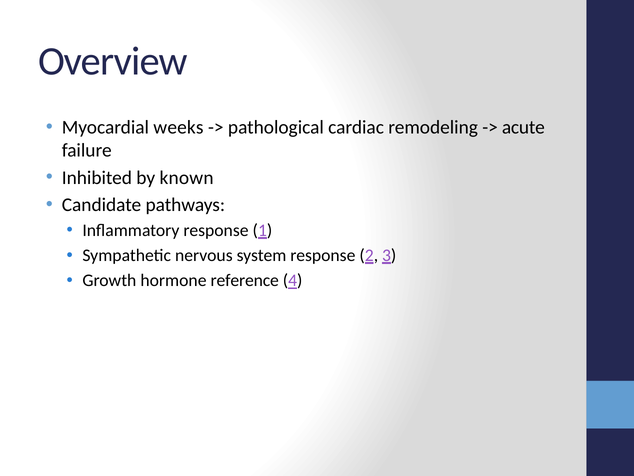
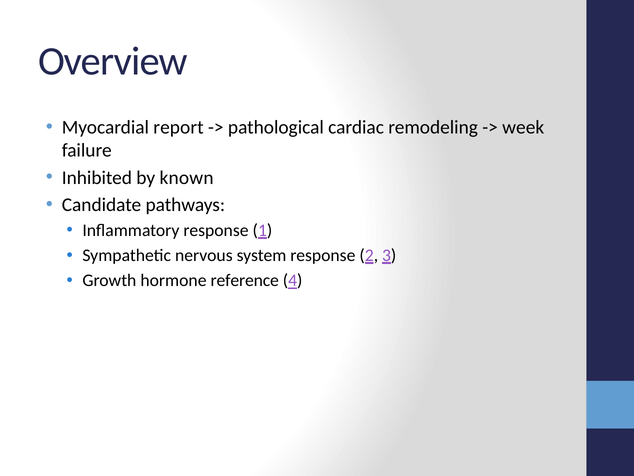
weeks: weeks -> report
acute: acute -> week
